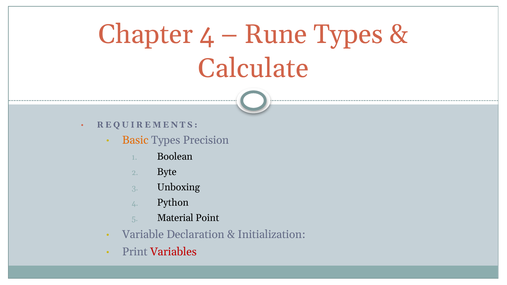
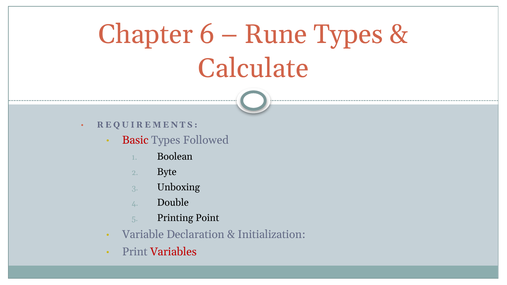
Chapter 4: 4 -> 6
Basic colour: orange -> red
Precision: Precision -> Followed
Python: Python -> Double
Material: Material -> Printing
